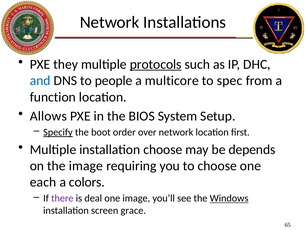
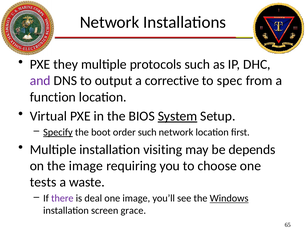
protocols underline: present -> none
and colour: blue -> purple
people: people -> output
multicore: multicore -> corrective
Allows: Allows -> Virtual
System underline: none -> present
order over: over -> such
installation choose: choose -> visiting
each: each -> tests
colors: colors -> waste
